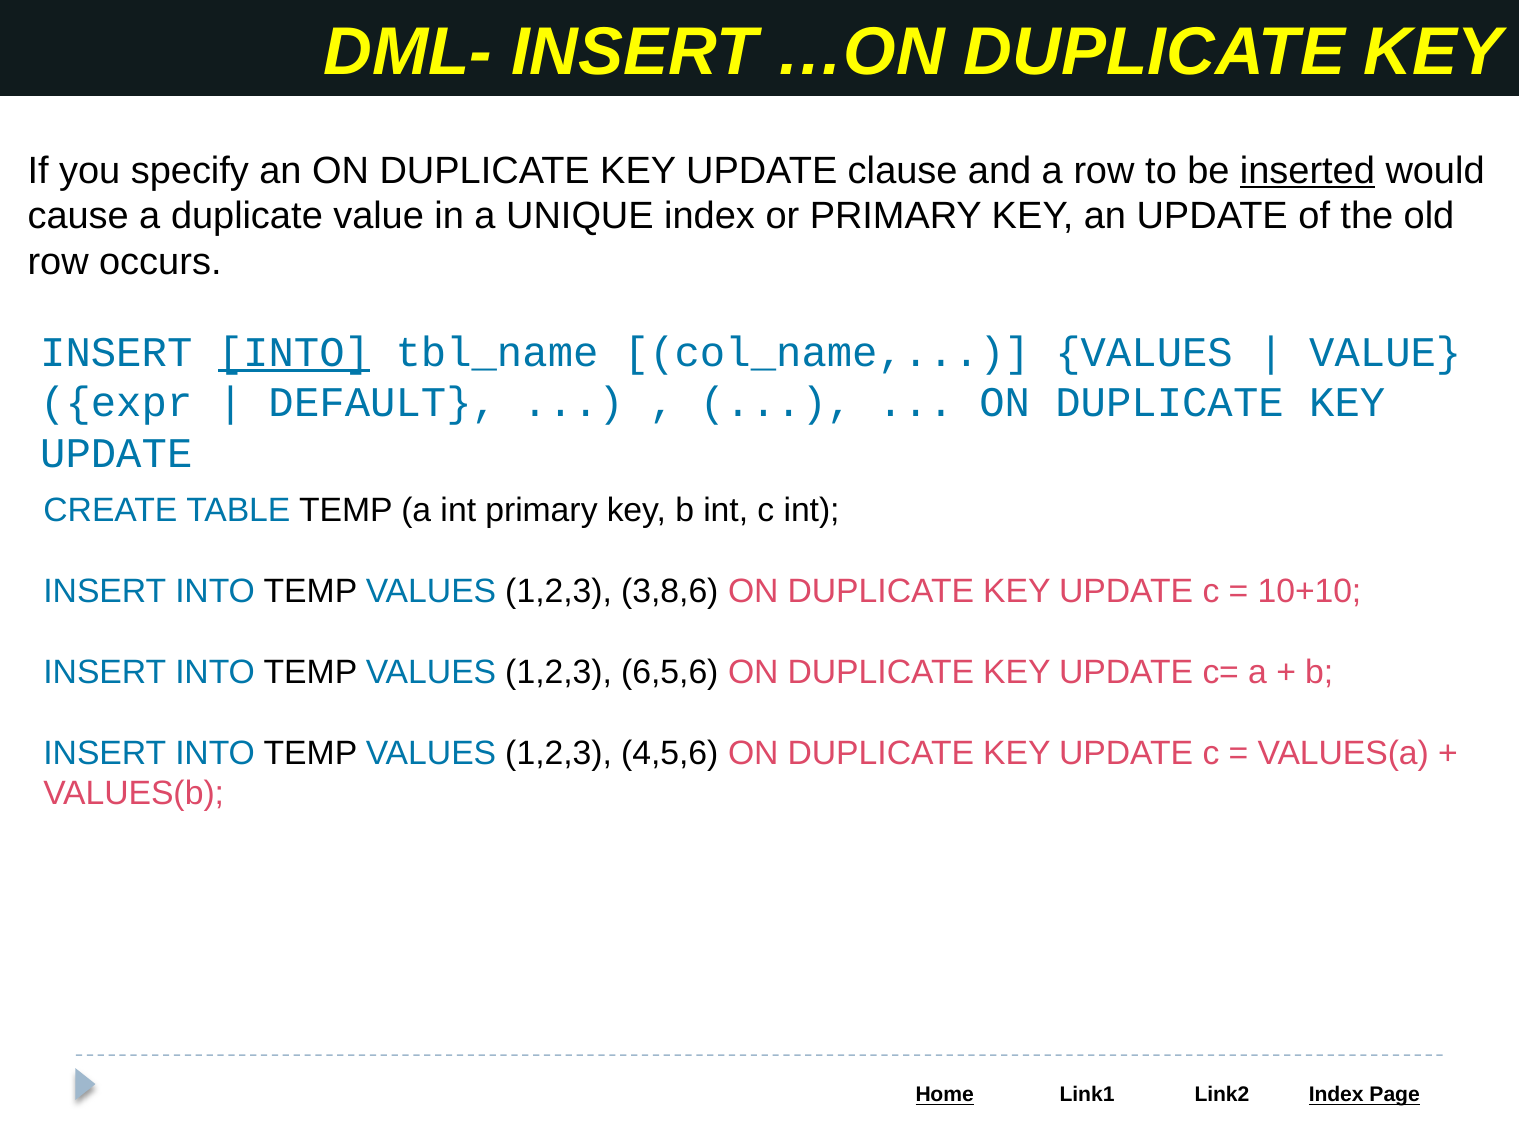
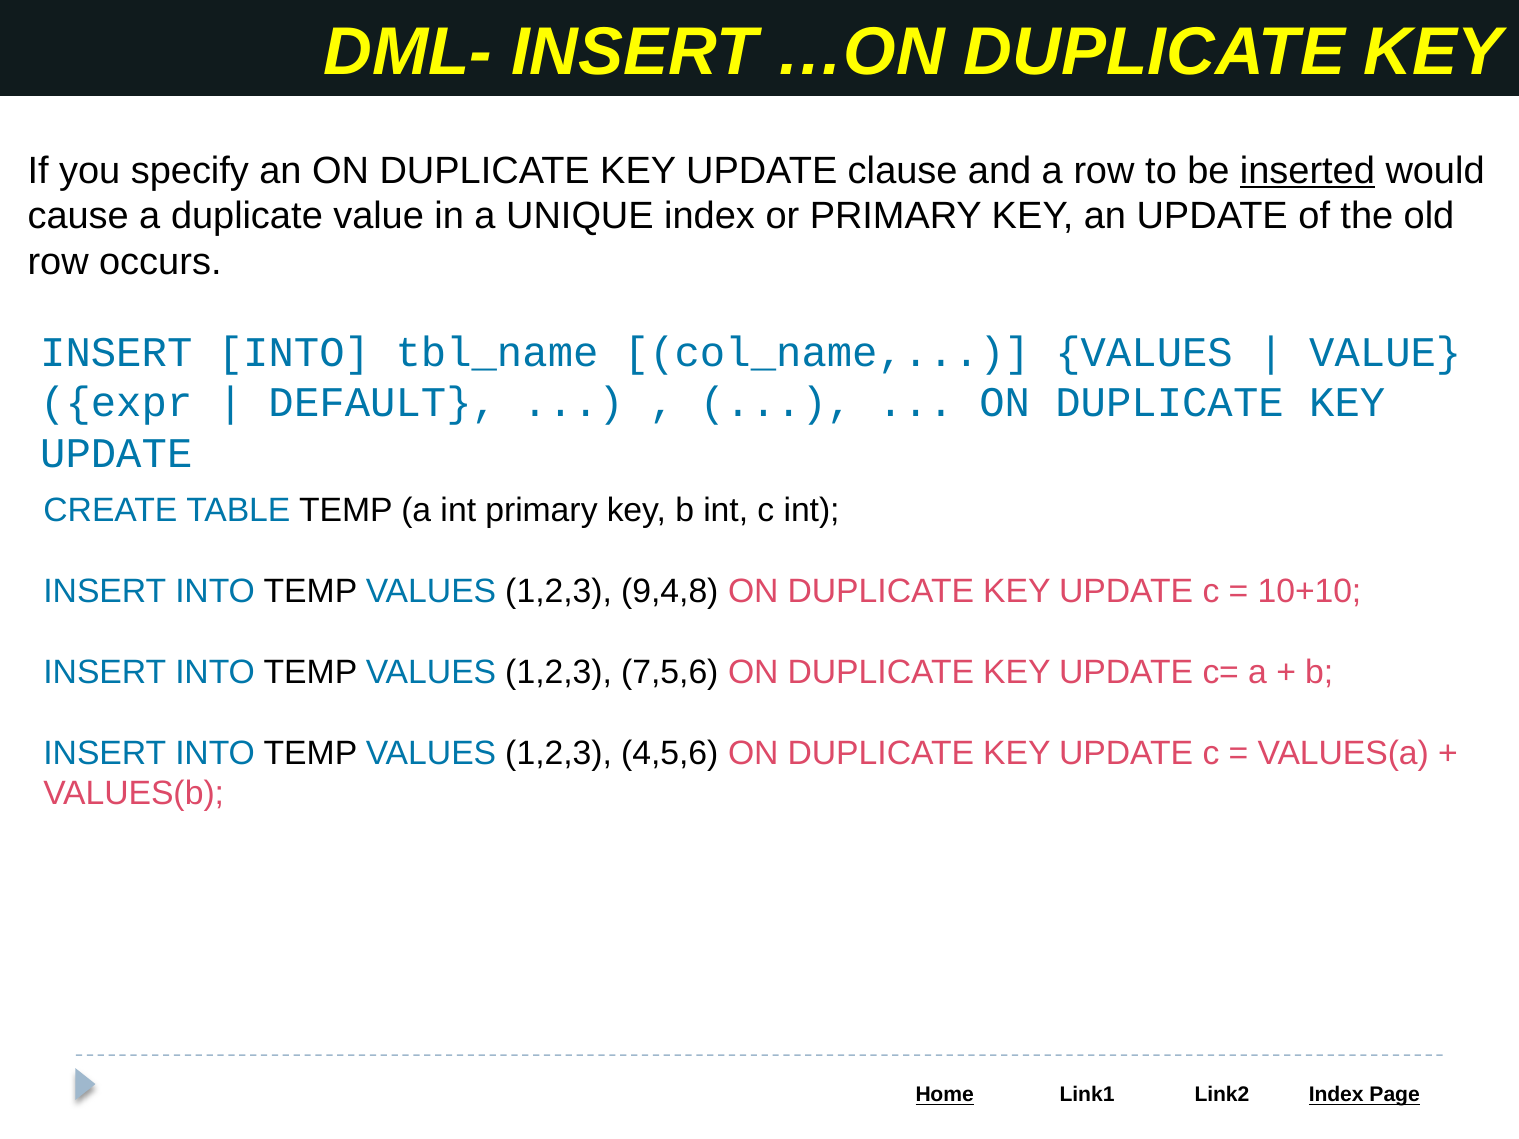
INTO at (294, 352) underline: present -> none
3,8,6: 3,8,6 -> 9,4,8
6,5,6: 6,5,6 -> 7,5,6
